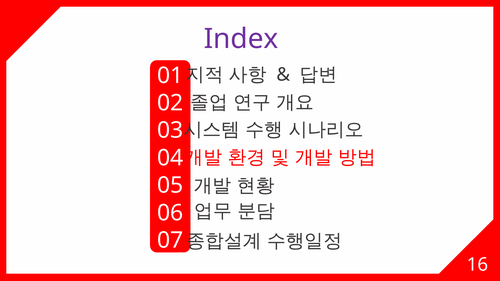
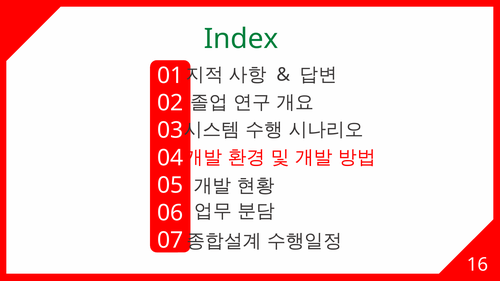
Index colour: purple -> green
